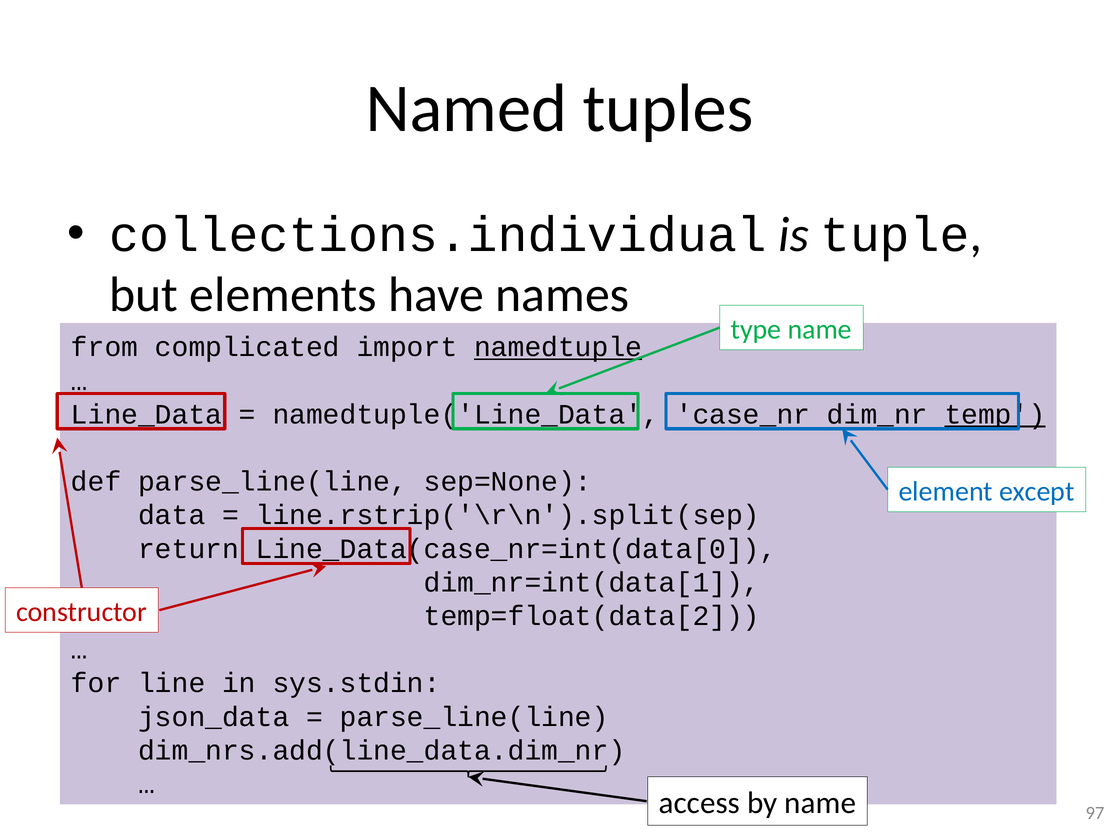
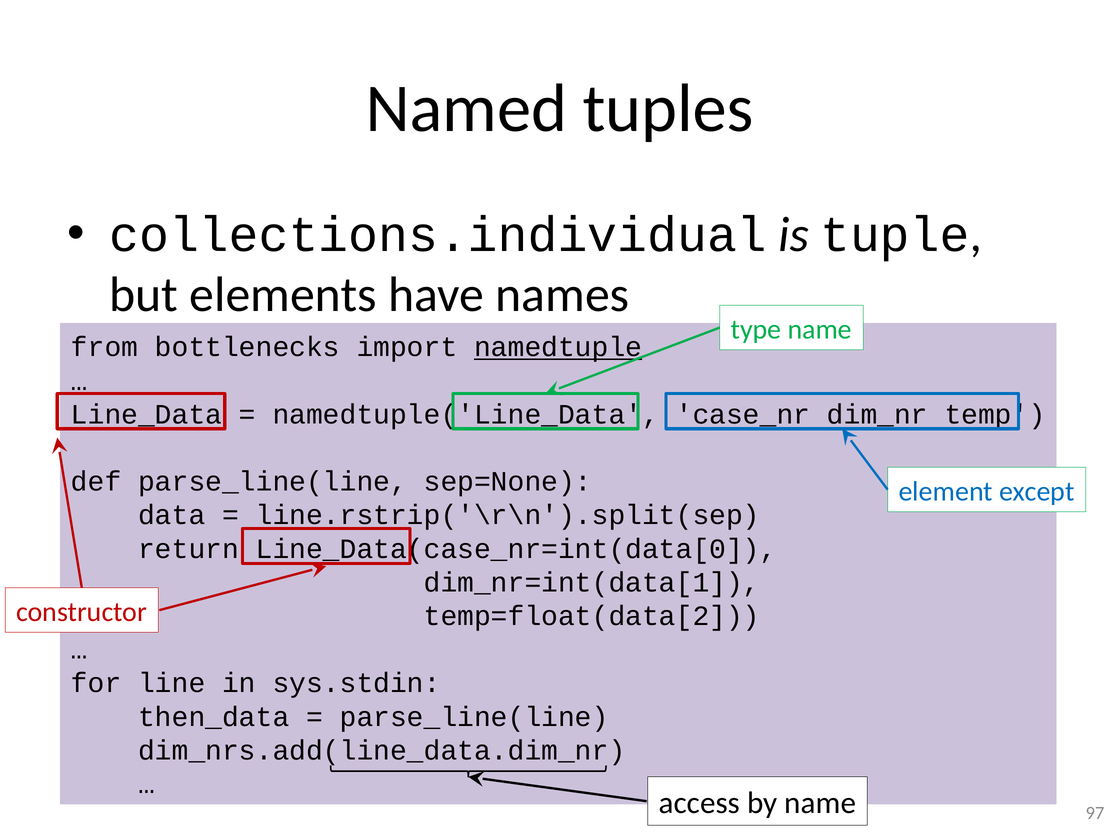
complicated: complicated -> bottlenecks
temp underline: present -> none
json_data: json_data -> then_data
